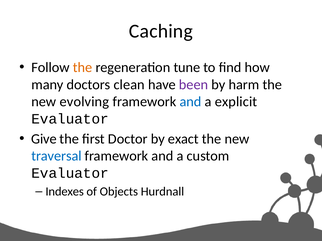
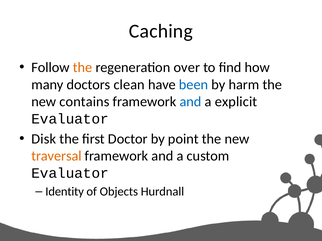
tune: tune -> over
been colour: purple -> blue
evolving: evolving -> contains
Give: Give -> Disk
exact: exact -> point
traversal colour: blue -> orange
Indexes: Indexes -> Identity
